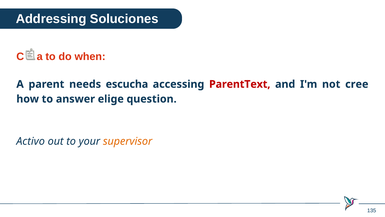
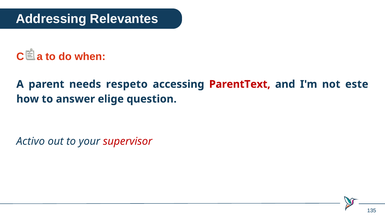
Soluciones: Soluciones -> Relevantes
escucha: escucha -> respeto
cree: cree -> este
supervisor colour: orange -> red
